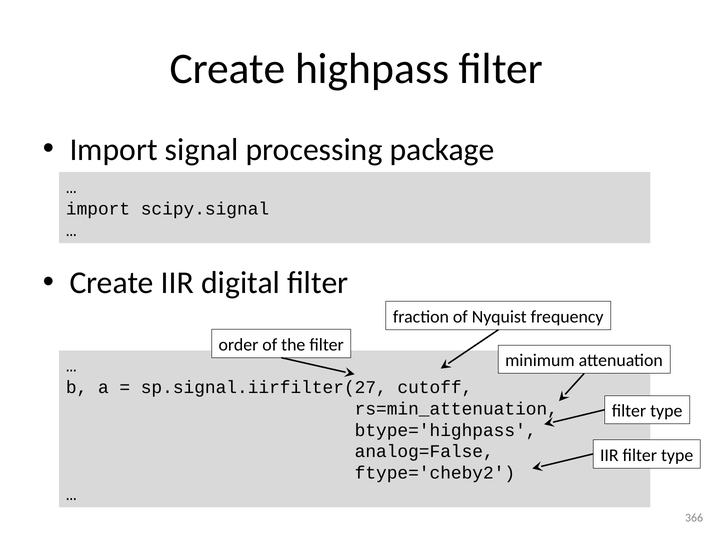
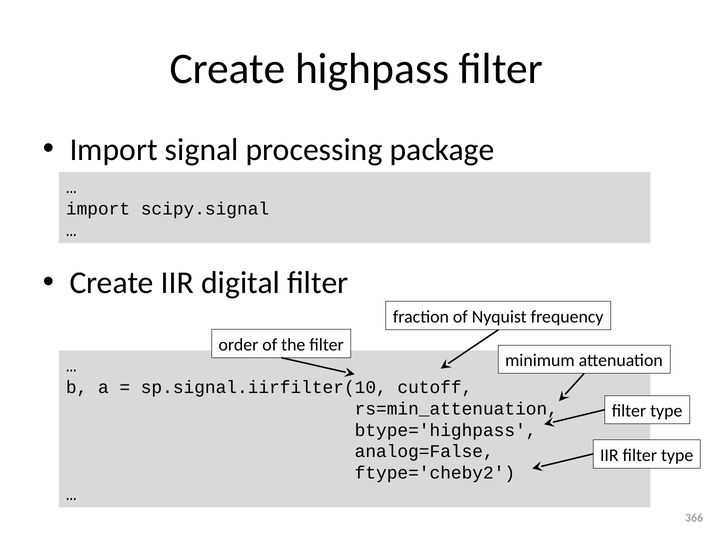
sp.signal.iirfilter(27: sp.signal.iirfilter(27 -> sp.signal.iirfilter(10
